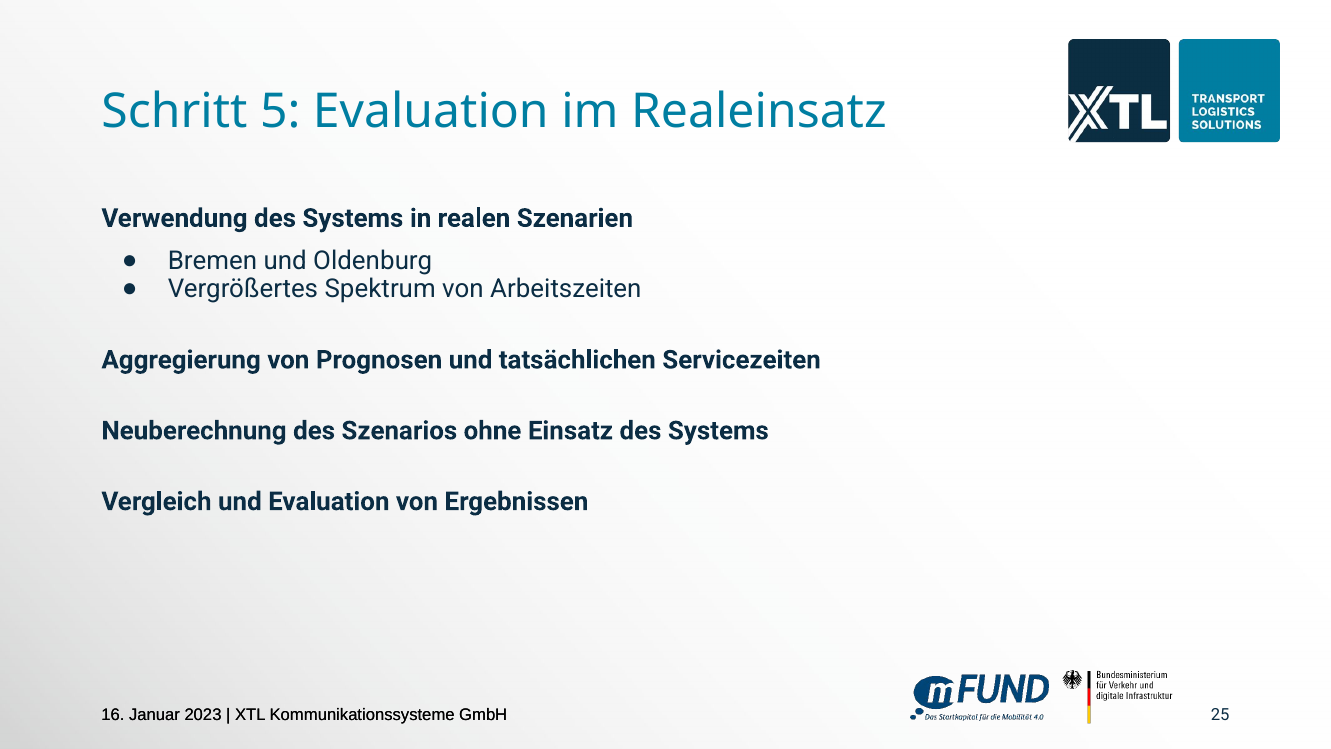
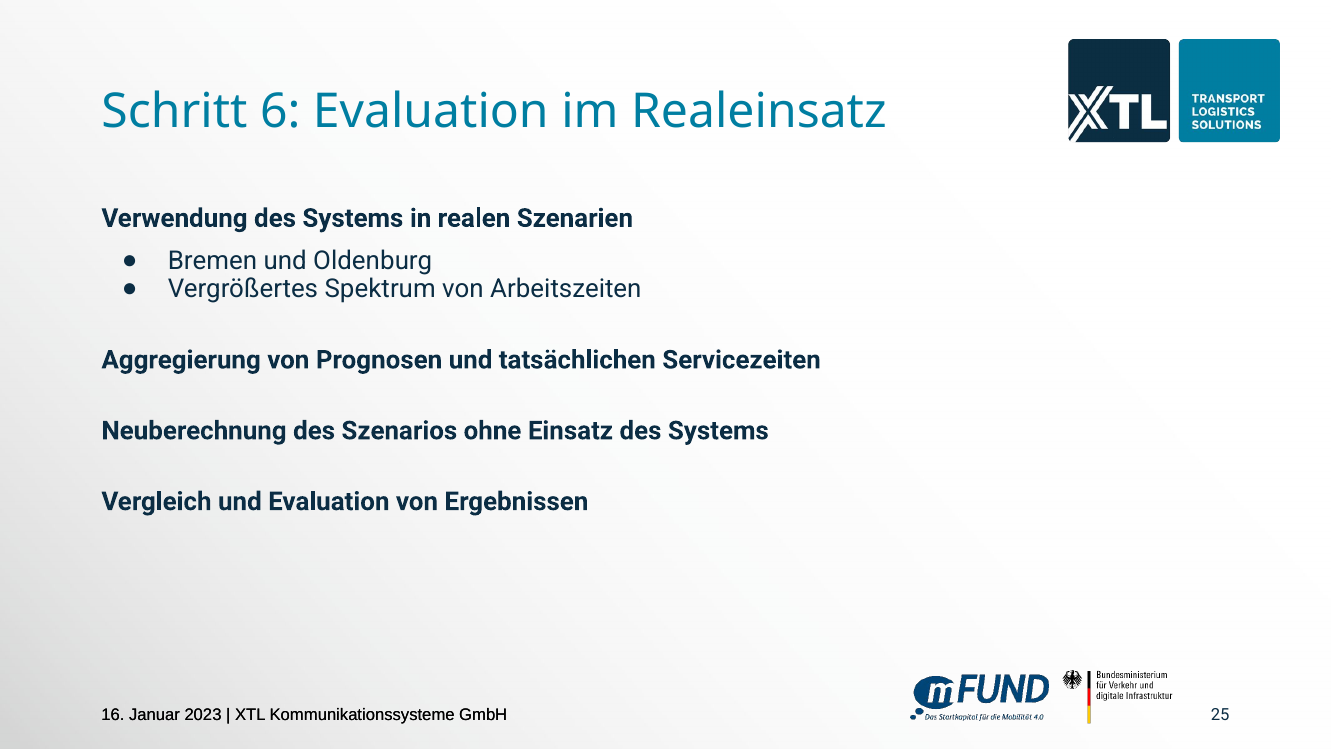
5: 5 -> 6
